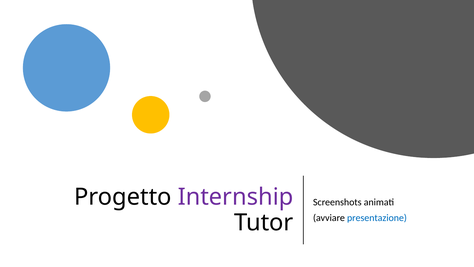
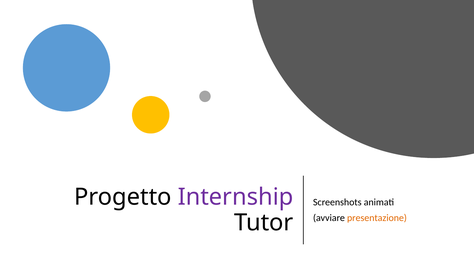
presentazione colour: blue -> orange
